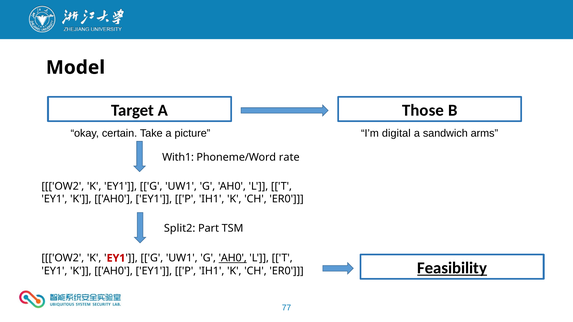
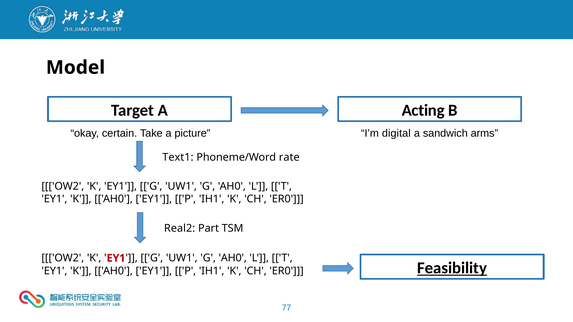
Those: Those -> Acting
With1: With1 -> Text1
Split2: Split2 -> Real2
AH0 at (233, 258) underline: present -> none
